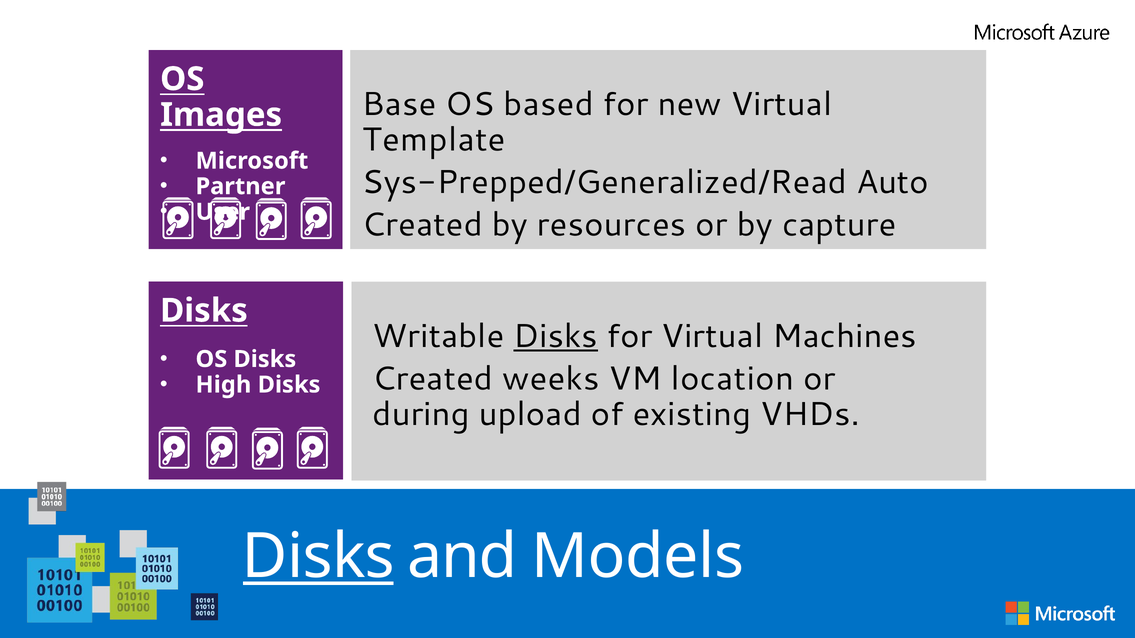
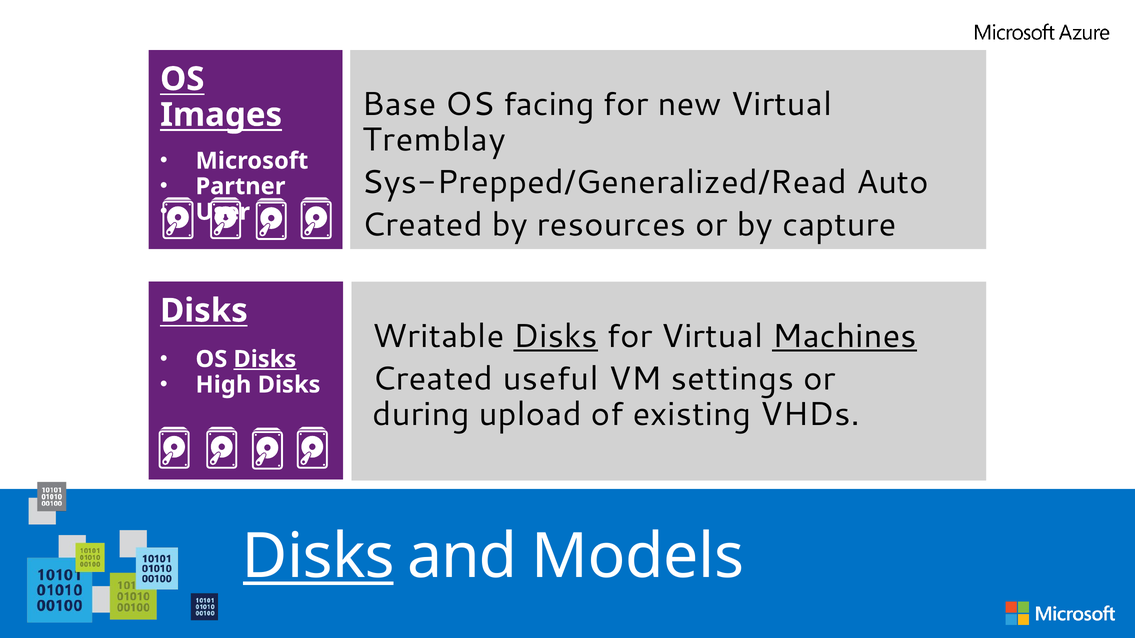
based: based -> facing
Template: Template -> Tremblay
Machines underline: none -> present
Disks at (265, 359) underline: none -> present
weeks: weeks -> useful
location: location -> settings
